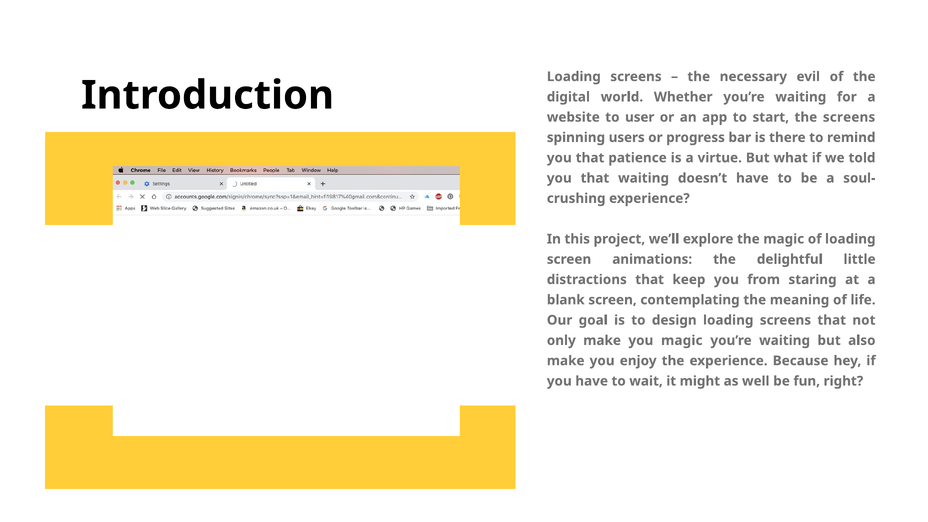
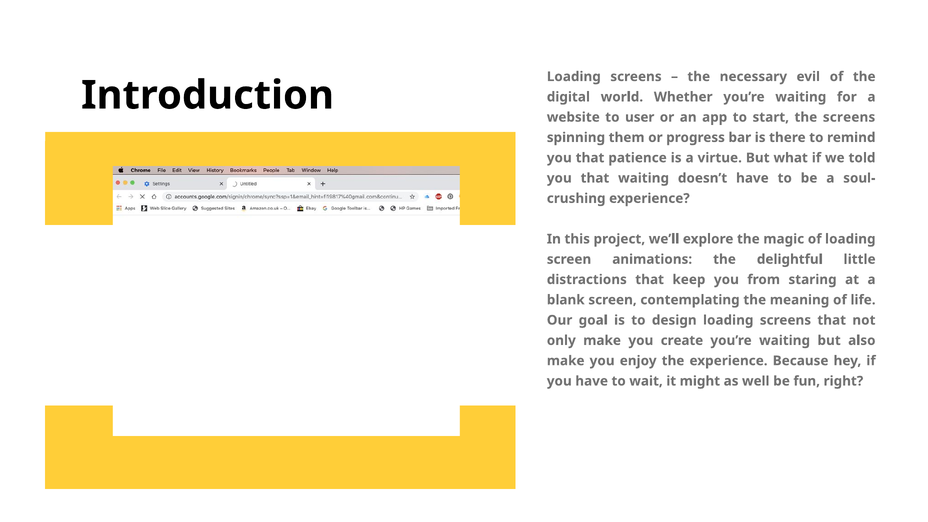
users: users -> them
you magic: magic -> create
